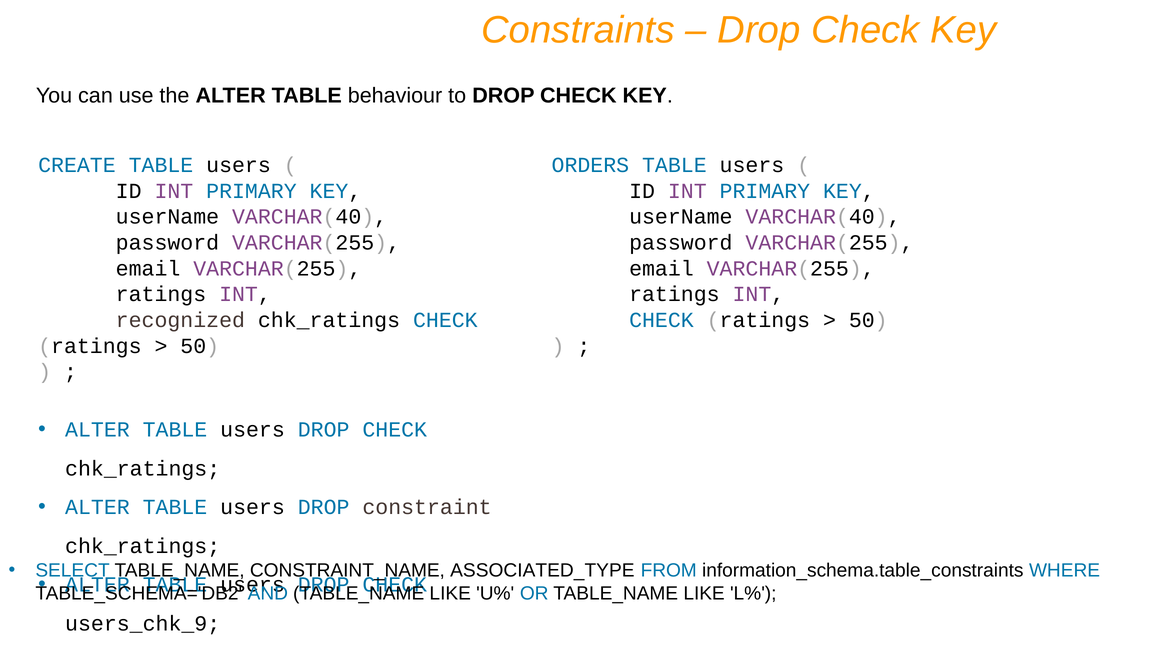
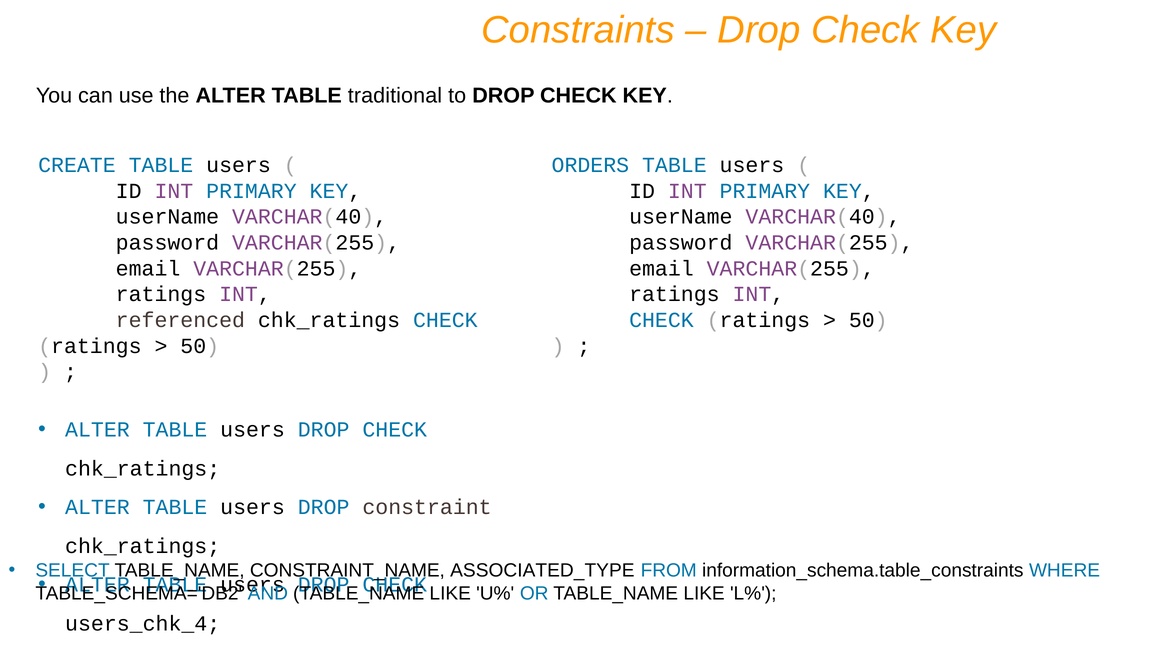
behaviour: behaviour -> traditional
recognized: recognized -> referenced
users_chk_9: users_chk_9 -> users_chk_4
